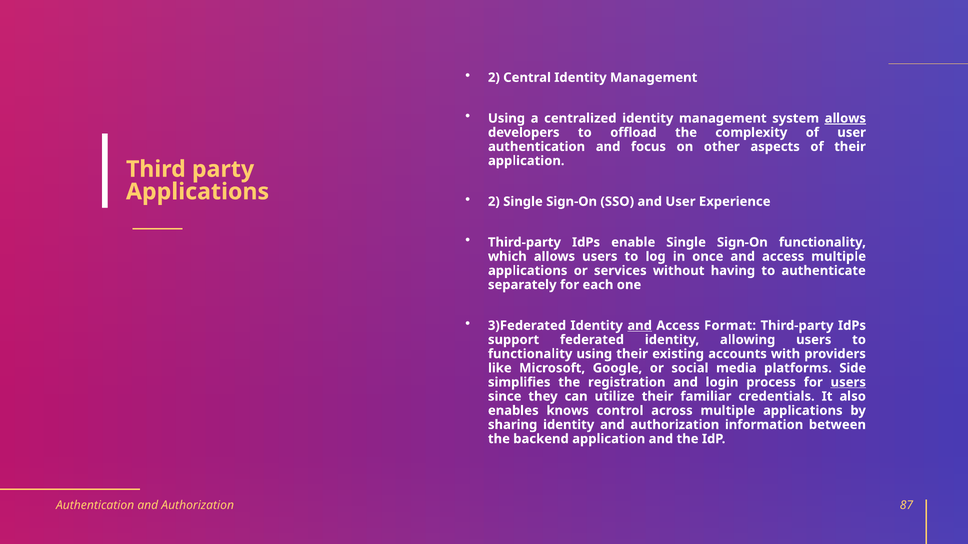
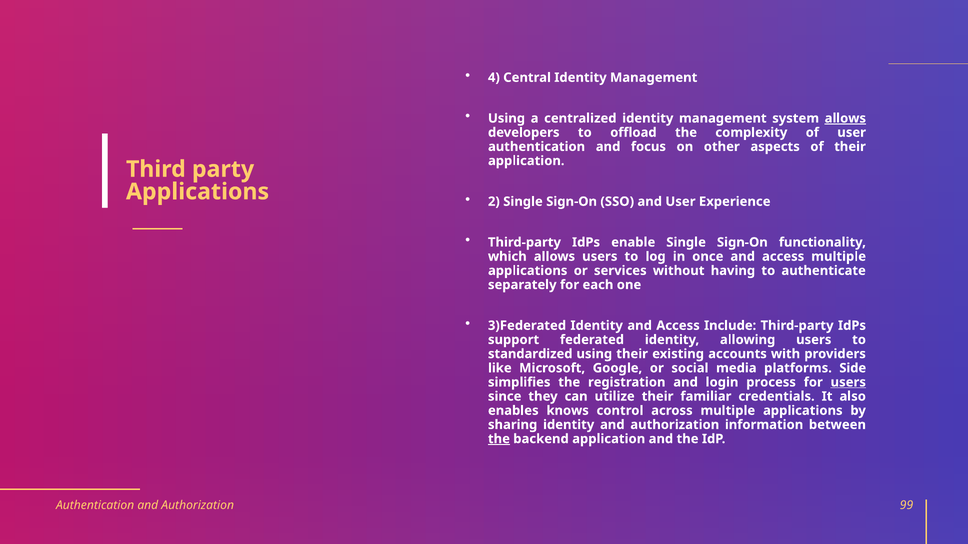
2 at (494, 78): 2 -> 4
and at (640, 326) underline: present -> none
Format: Format -> Include
functionality at (530, 354): functionality -> standardized
the at (499, 439) underline: none -> present
87: 87 -> 99
